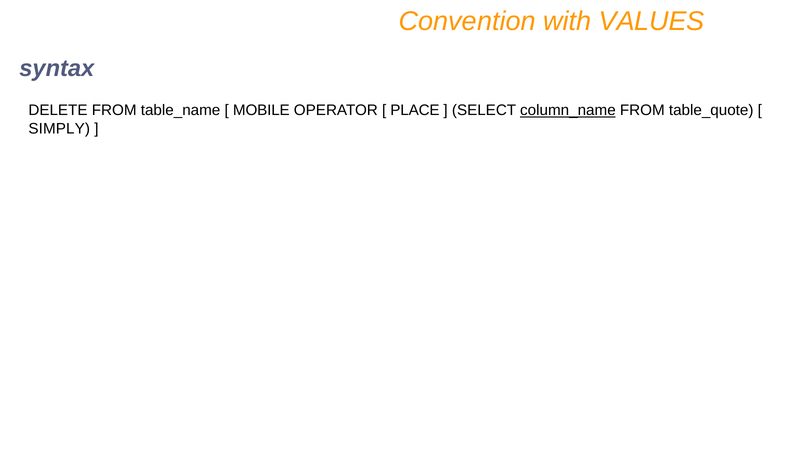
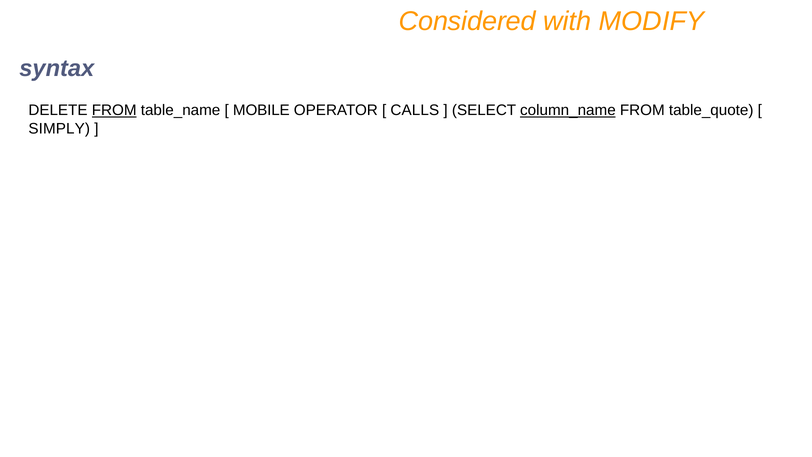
Convention: Convention -> Considered
VALUES: VALUES -> MODIFY
FROM at (114, 110) underline: none -> present
PLACE: PLACE -> CALLS
